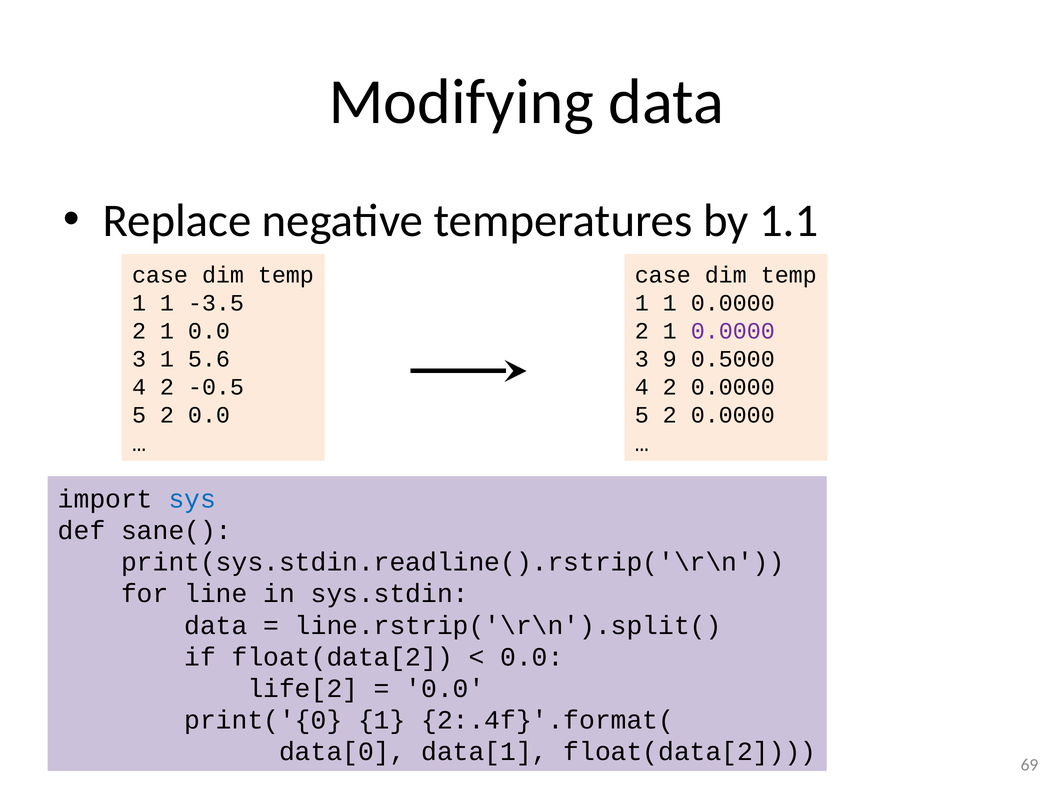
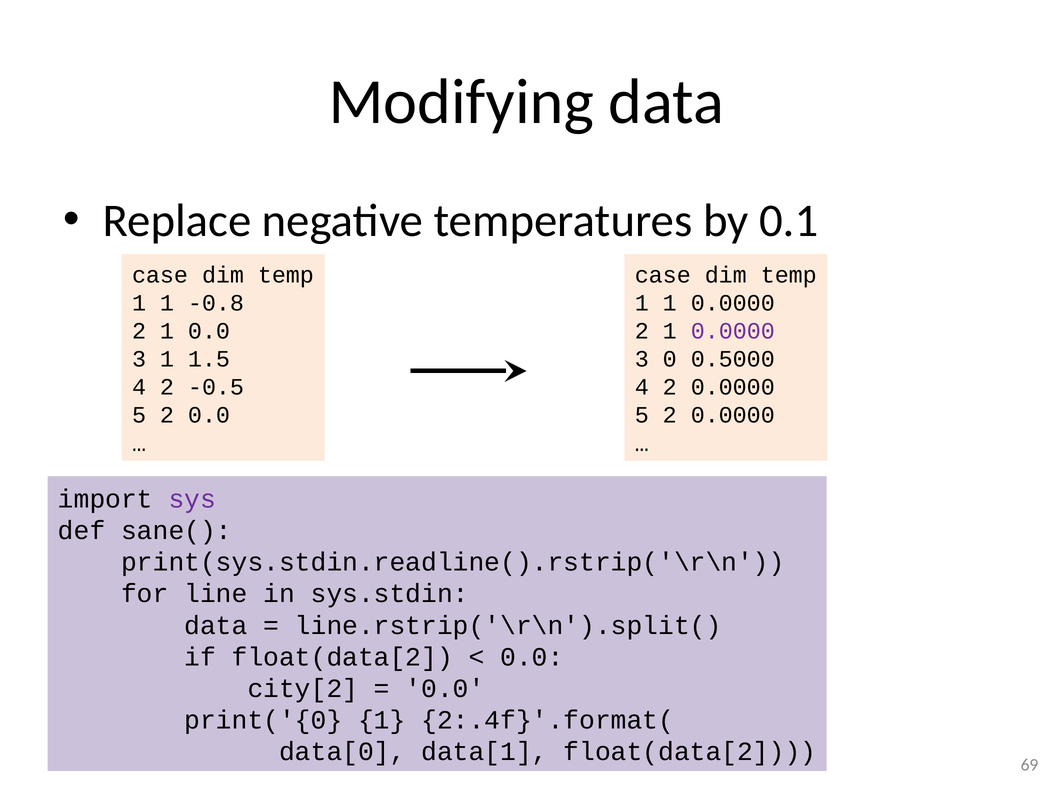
1.1: 1.1 -> 0.1
-3.5: -3.5 -> -0.8
5.6: 5.6 -> 1.5
9: 9 -> 0
sys colour: blue -> purple
life[2: life[2 -> city[2
